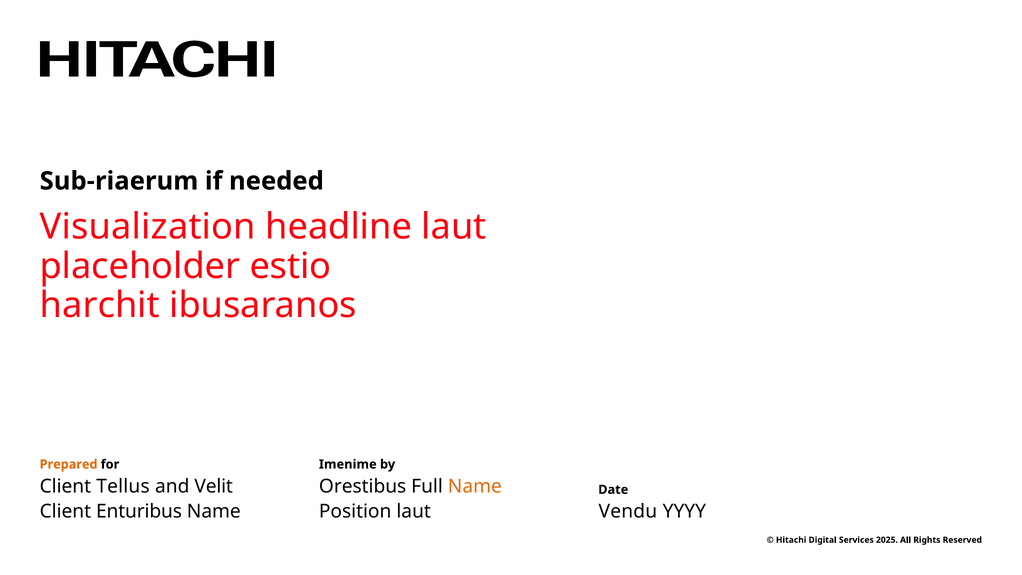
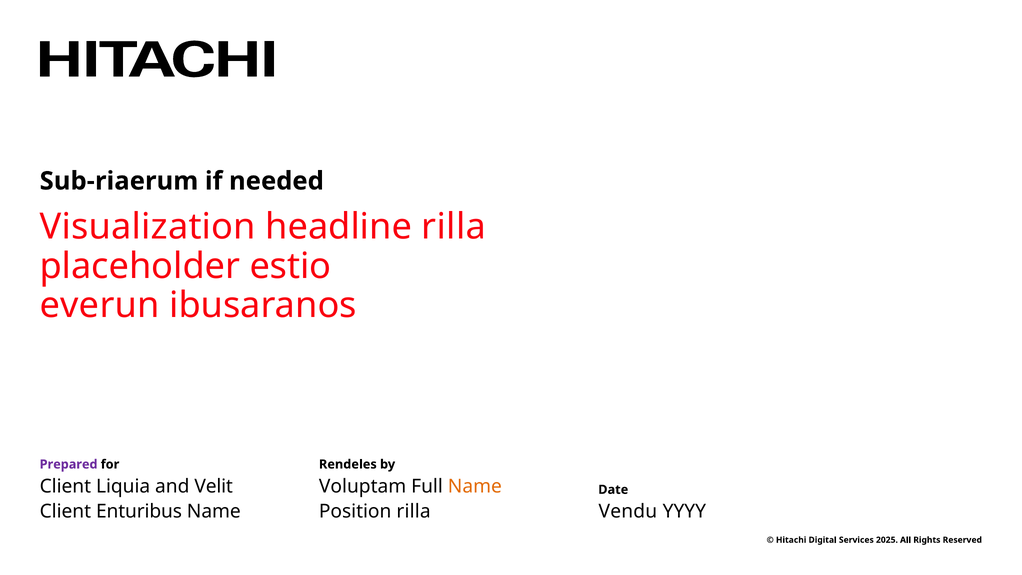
headline laut: laut -> rilla
harchit: harchit -> everun
Imenime: Imenime -> Rendeles
Prepared colour: orange -> purple
Tellus: Tellus -> Liquia
Orestibus: Orestibus -> Voluptam
Position laut: laut -> rilla
